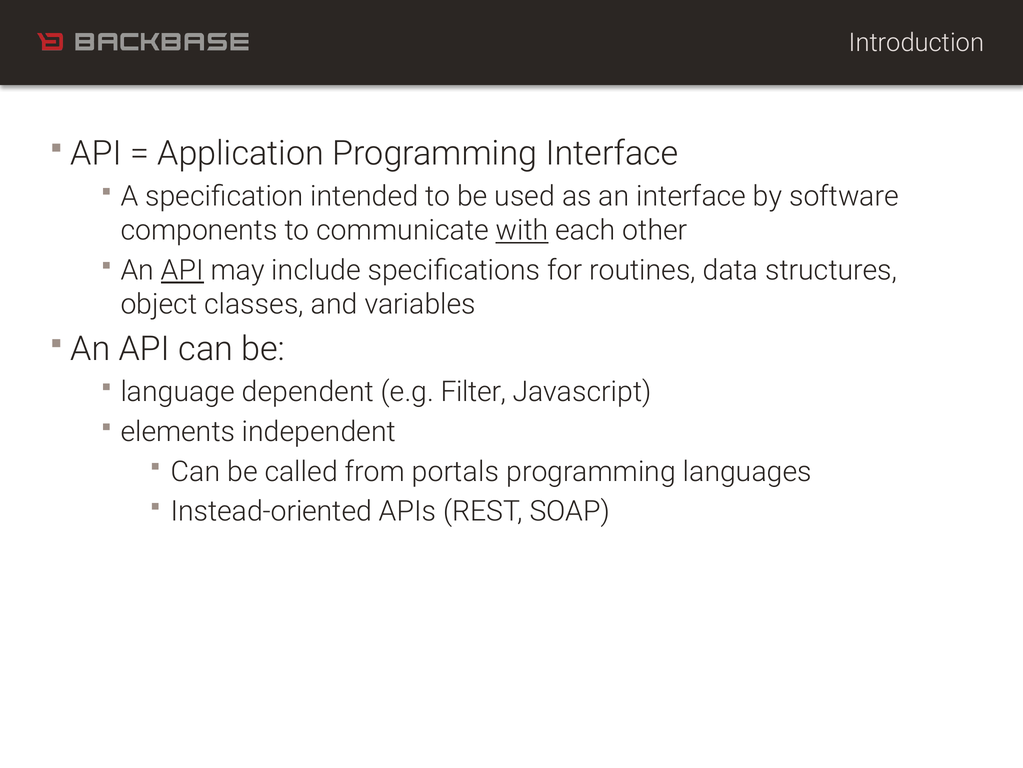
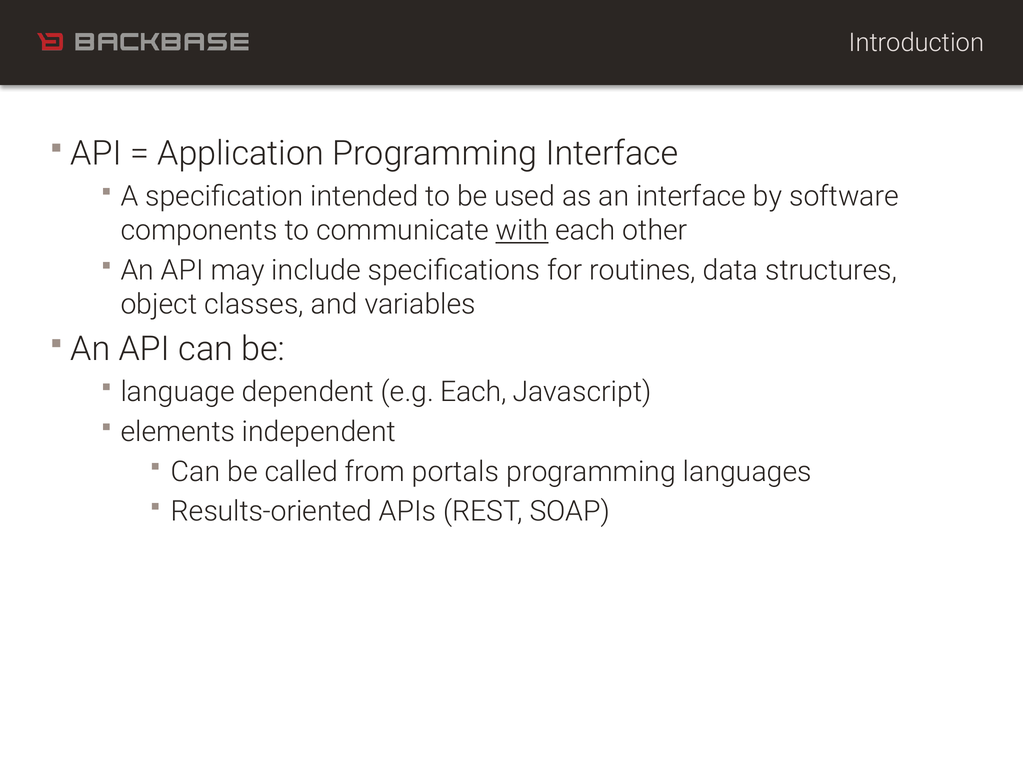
API at (182, 270) underline: present -> none
e.g Filter: Filter -> Each
Instead-oriented: Instead-oriented -> Results-oriented
